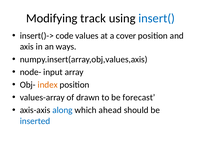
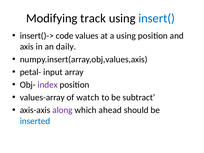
a cover: cover -> using
ways: ways -> daily
node-: node- -> petal-
index colour: orange -> purple
drawn: drawn -> watch
forecast: forecast -> subtract
along colour: blue -> purple
